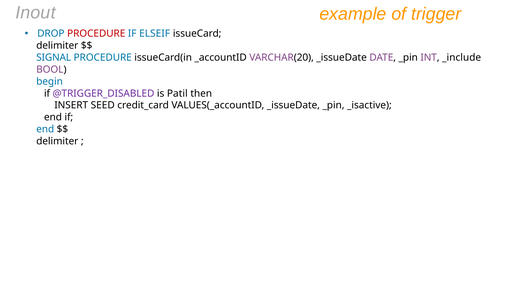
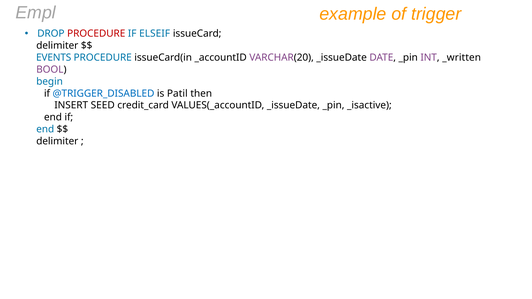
Inout: Inout -> Empl
SIGNAL: SIGNAL -> EVENTS
_include: _include -> _written
@TRIGGER_DISABLED colour: purple -> blue
